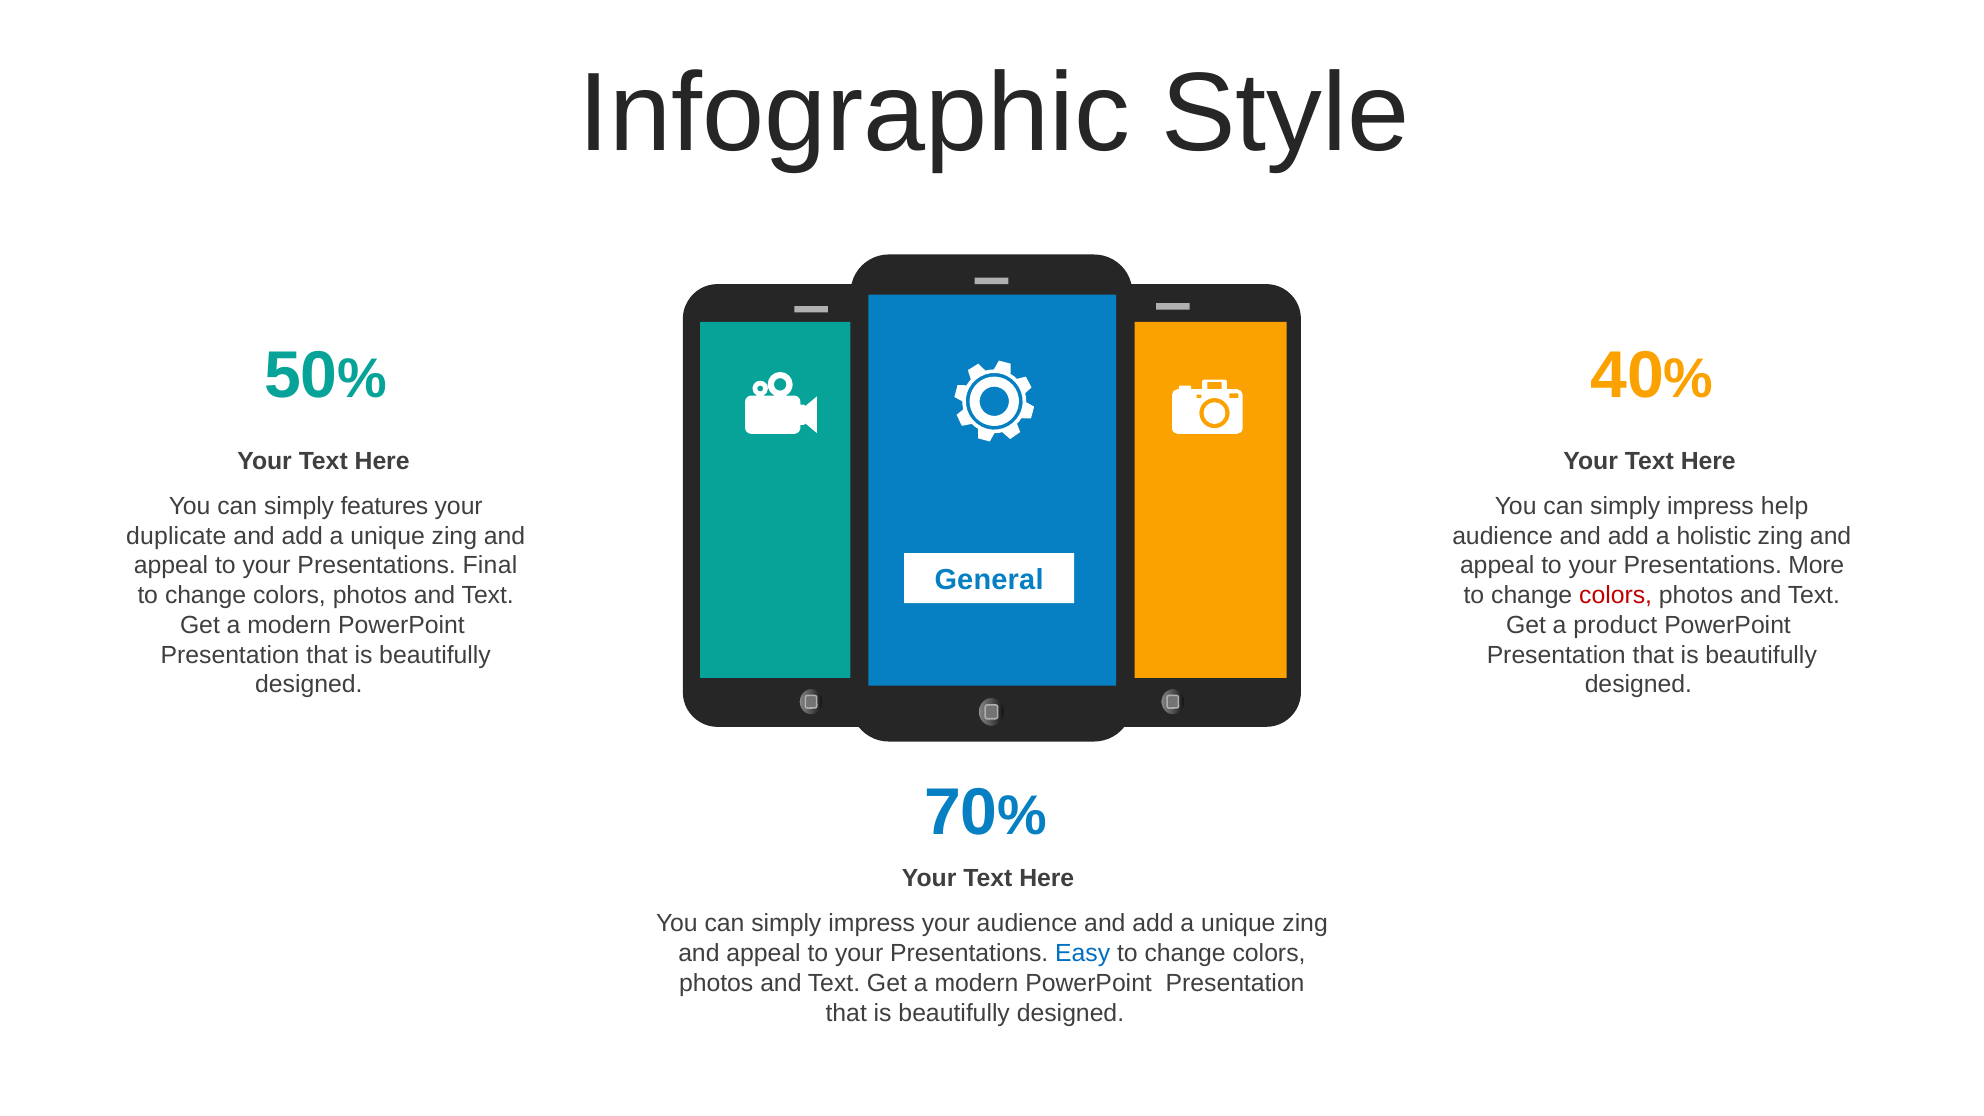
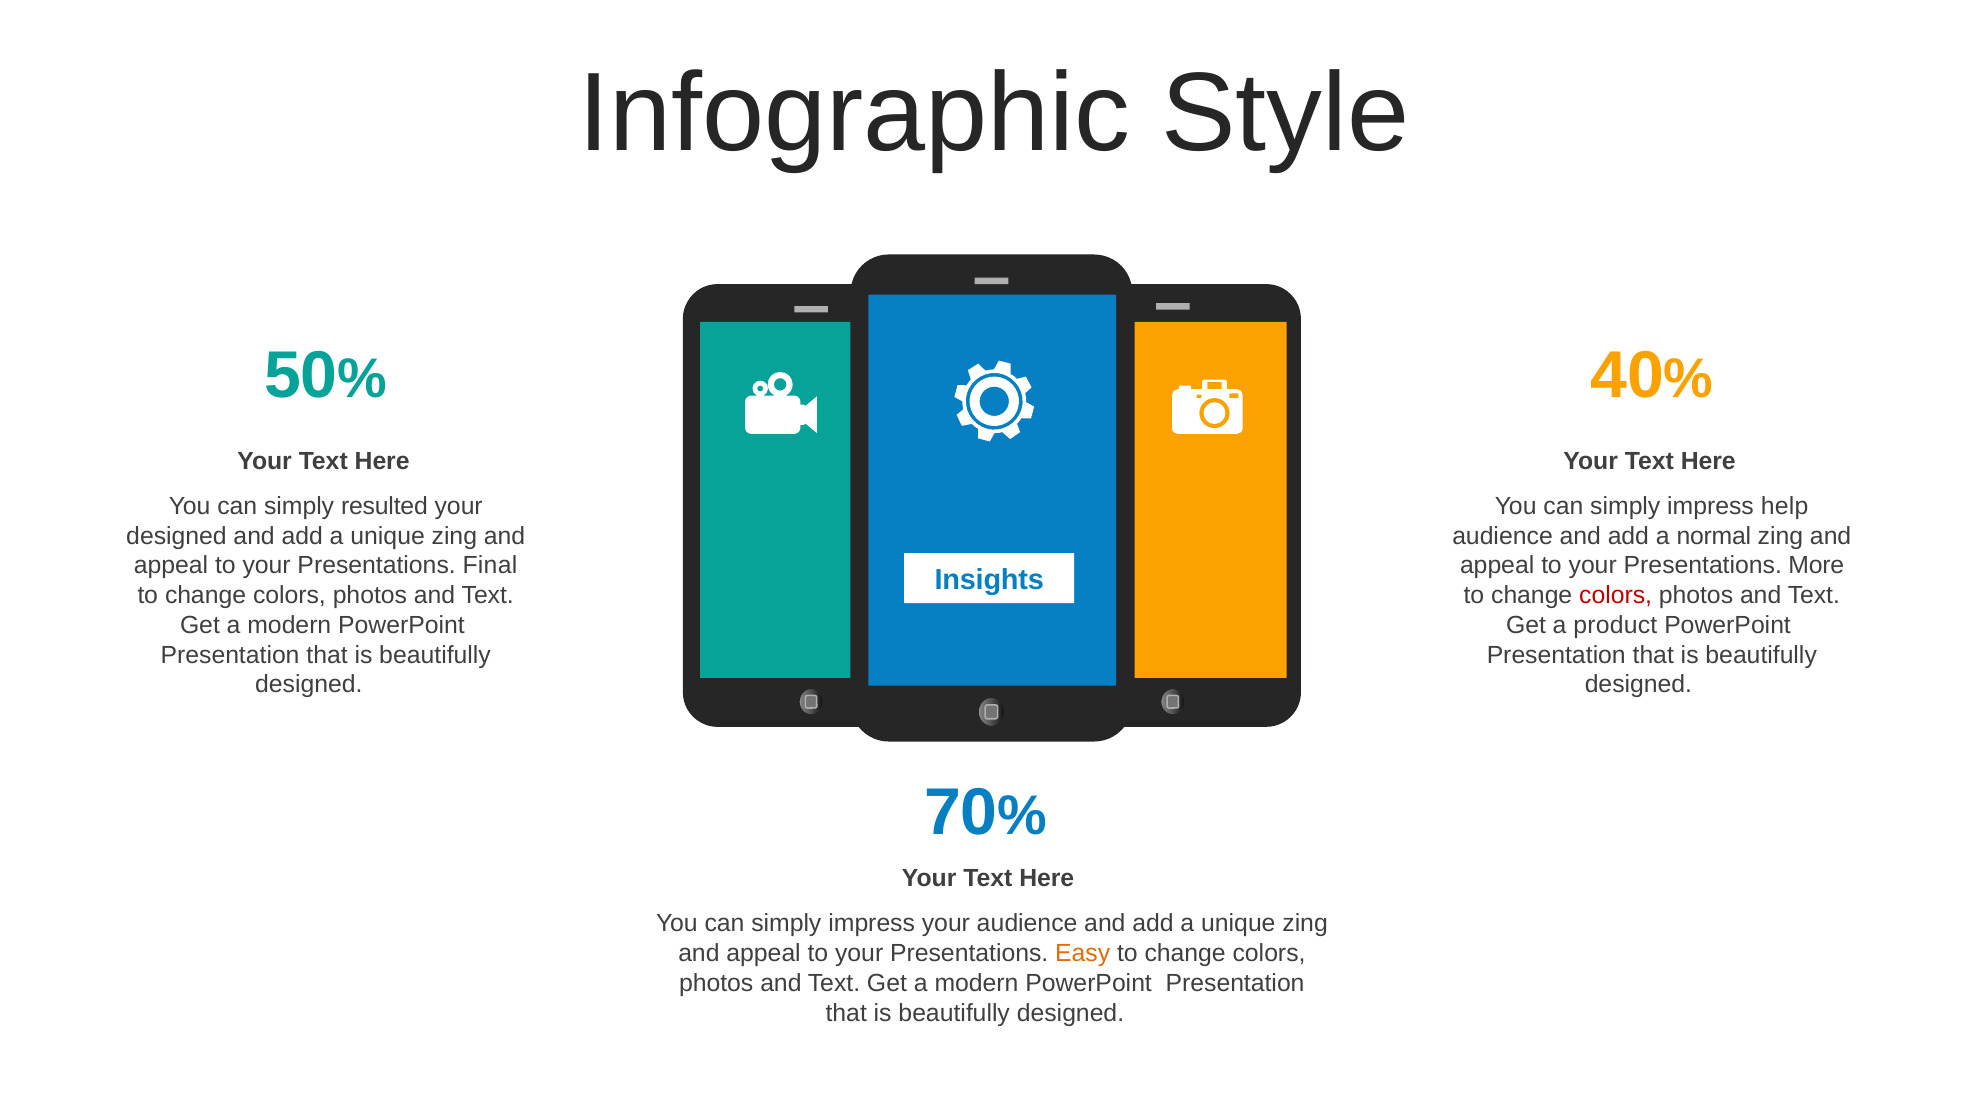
features: features -> resulted
duplicate at (176, 536): duplicate -> designed
holistic: holistic -> normal
General: General -> Insights
Easy colour: blue -> orange
